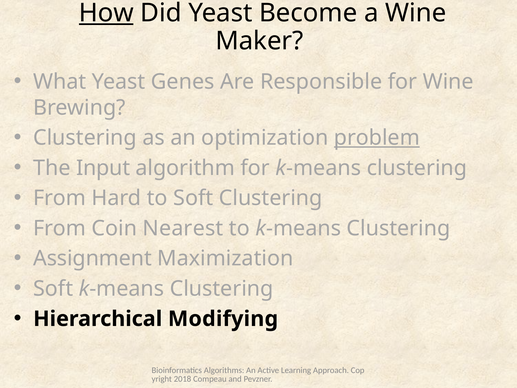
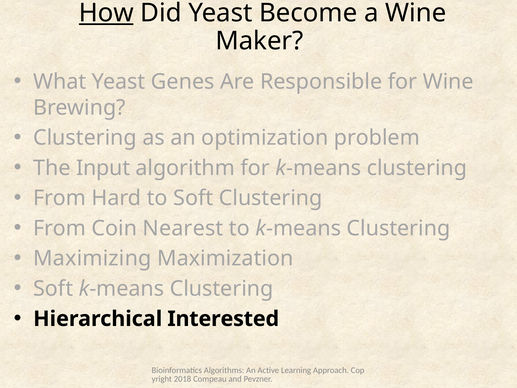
problem underline: present -> none
Assignment: Assignment -> Maximizing
Modifying: Modifying -> Interested
